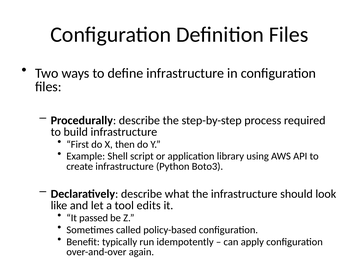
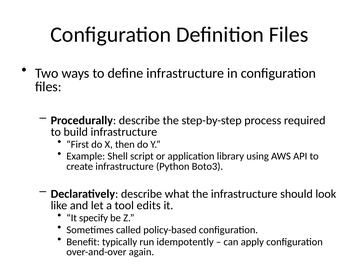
passed: passed -> specify
